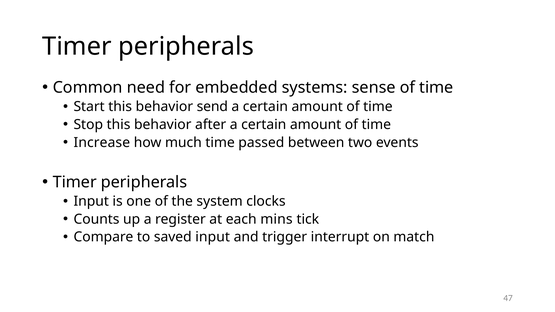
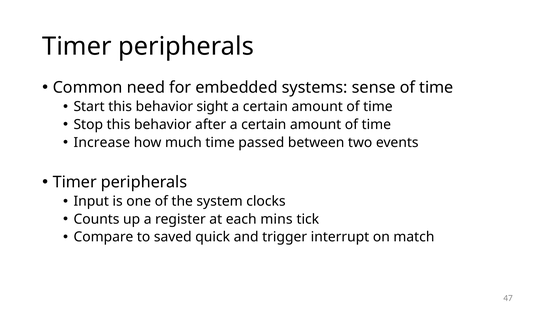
send: send -> sight
saved input: input -> quick
